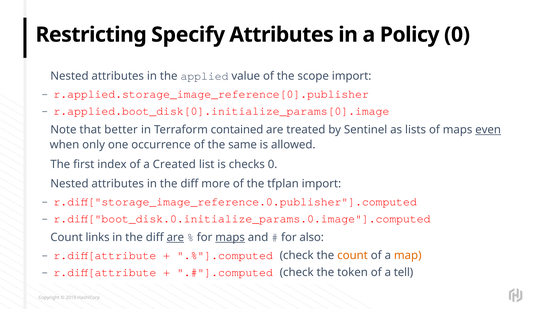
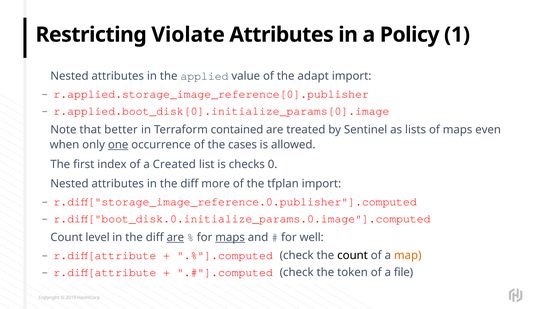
Specify: Specify -> Violate
Policy 0: 0 -> 1
scope: scope -> adapt
even underline: present -> none
one underline: none -> present
same: same -> cases
links: links -> level
also: also -> well
count at (353, 255) colour: orange -> black
tell: tell -> file
